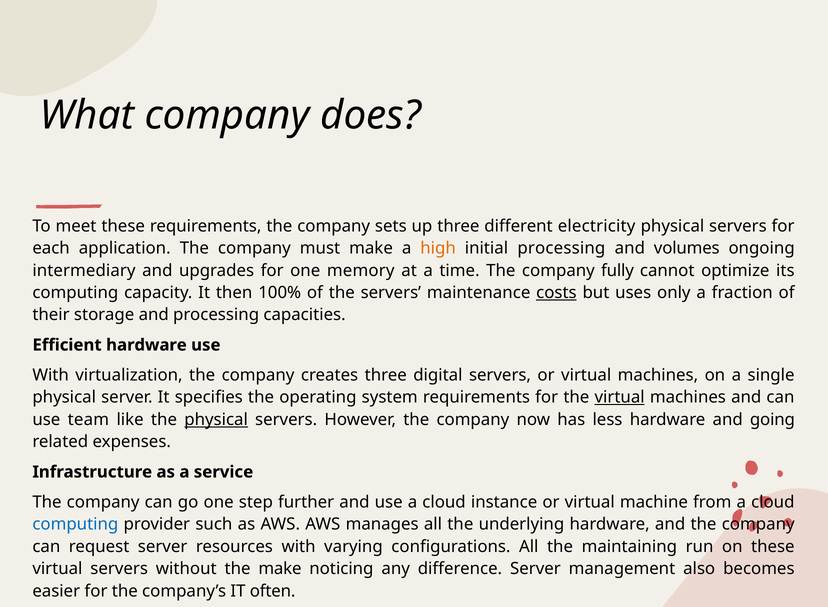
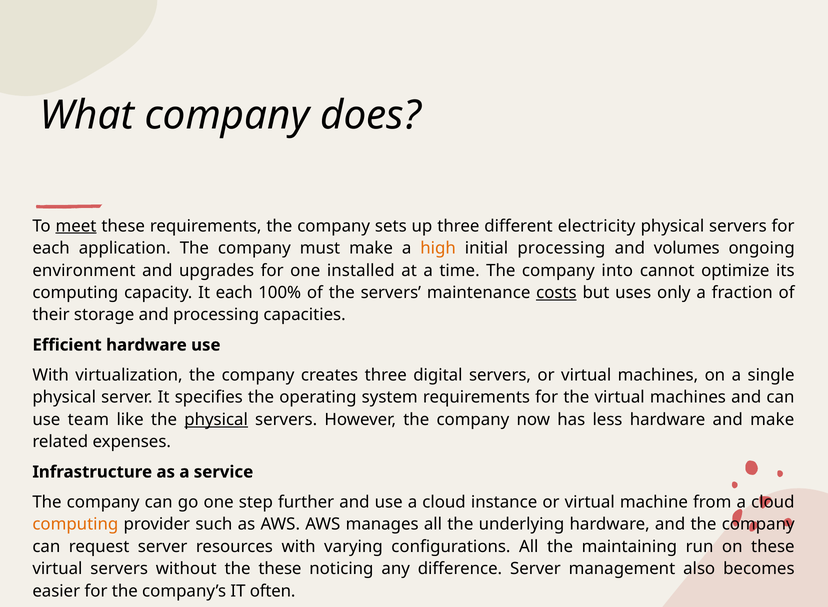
meet underline: none -> present
intermediary: intermediary -> environment
memory: memory -> installed
fully: fully -> into
It then: then -> each
virtual at (620, 397) underline: present -> none
and going: going -> make
computing at (75, 524) colour: blue -> orange
the make: make -> these
